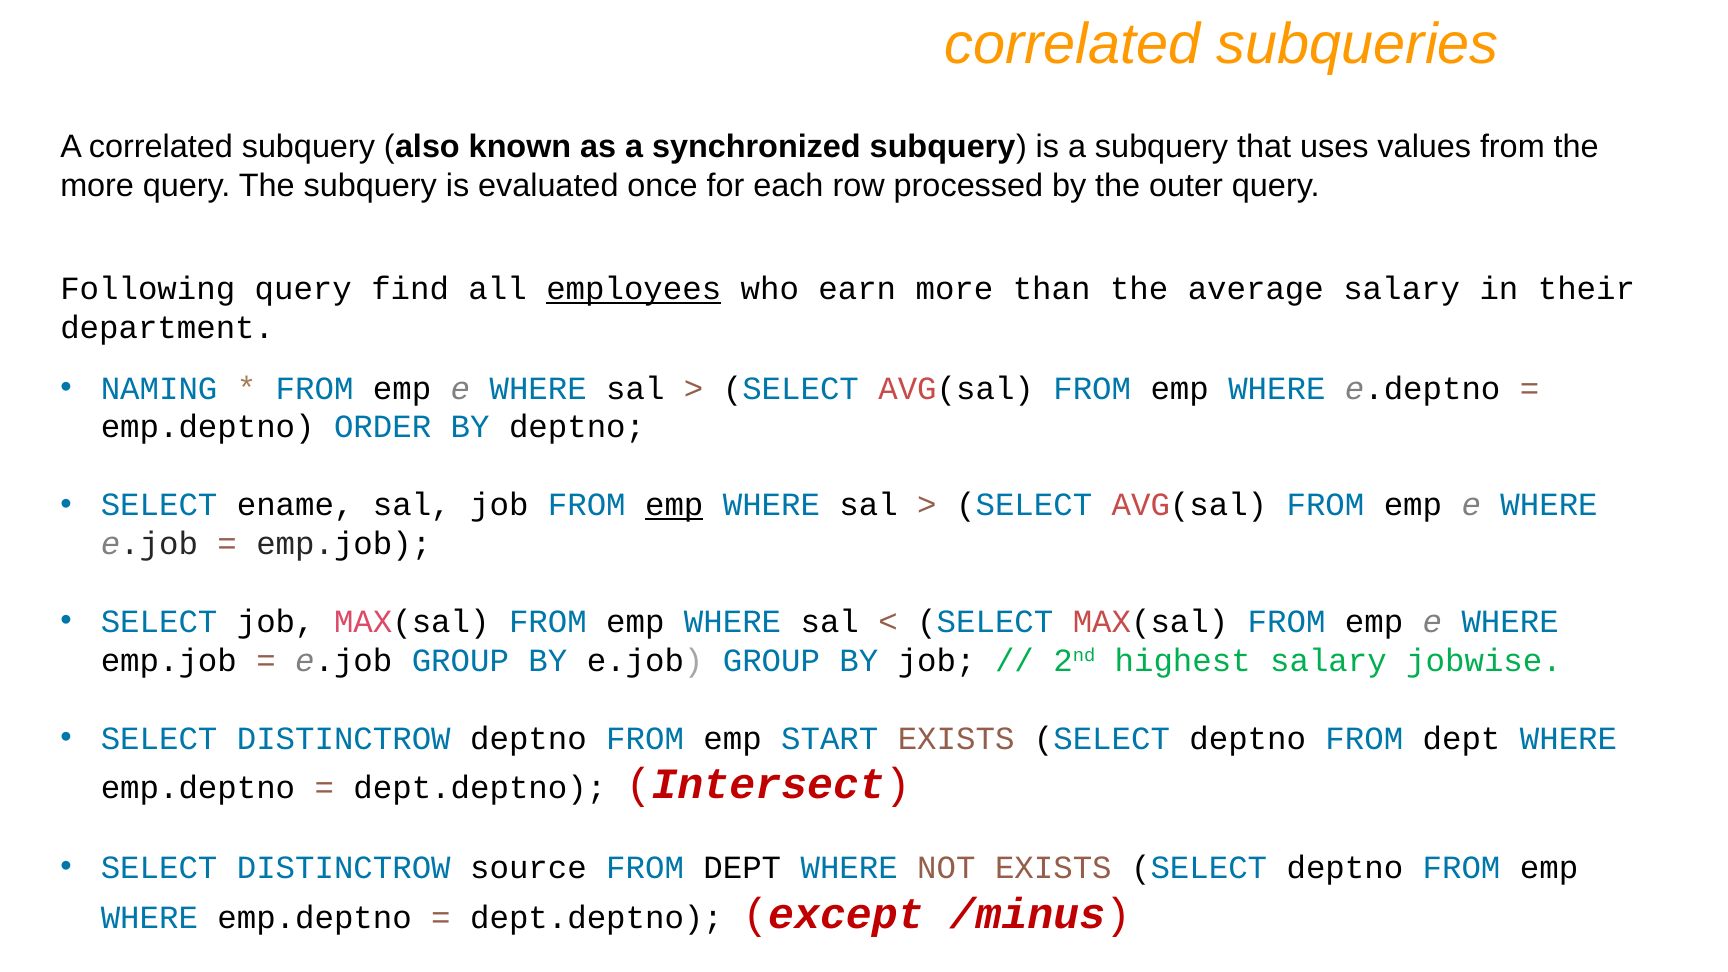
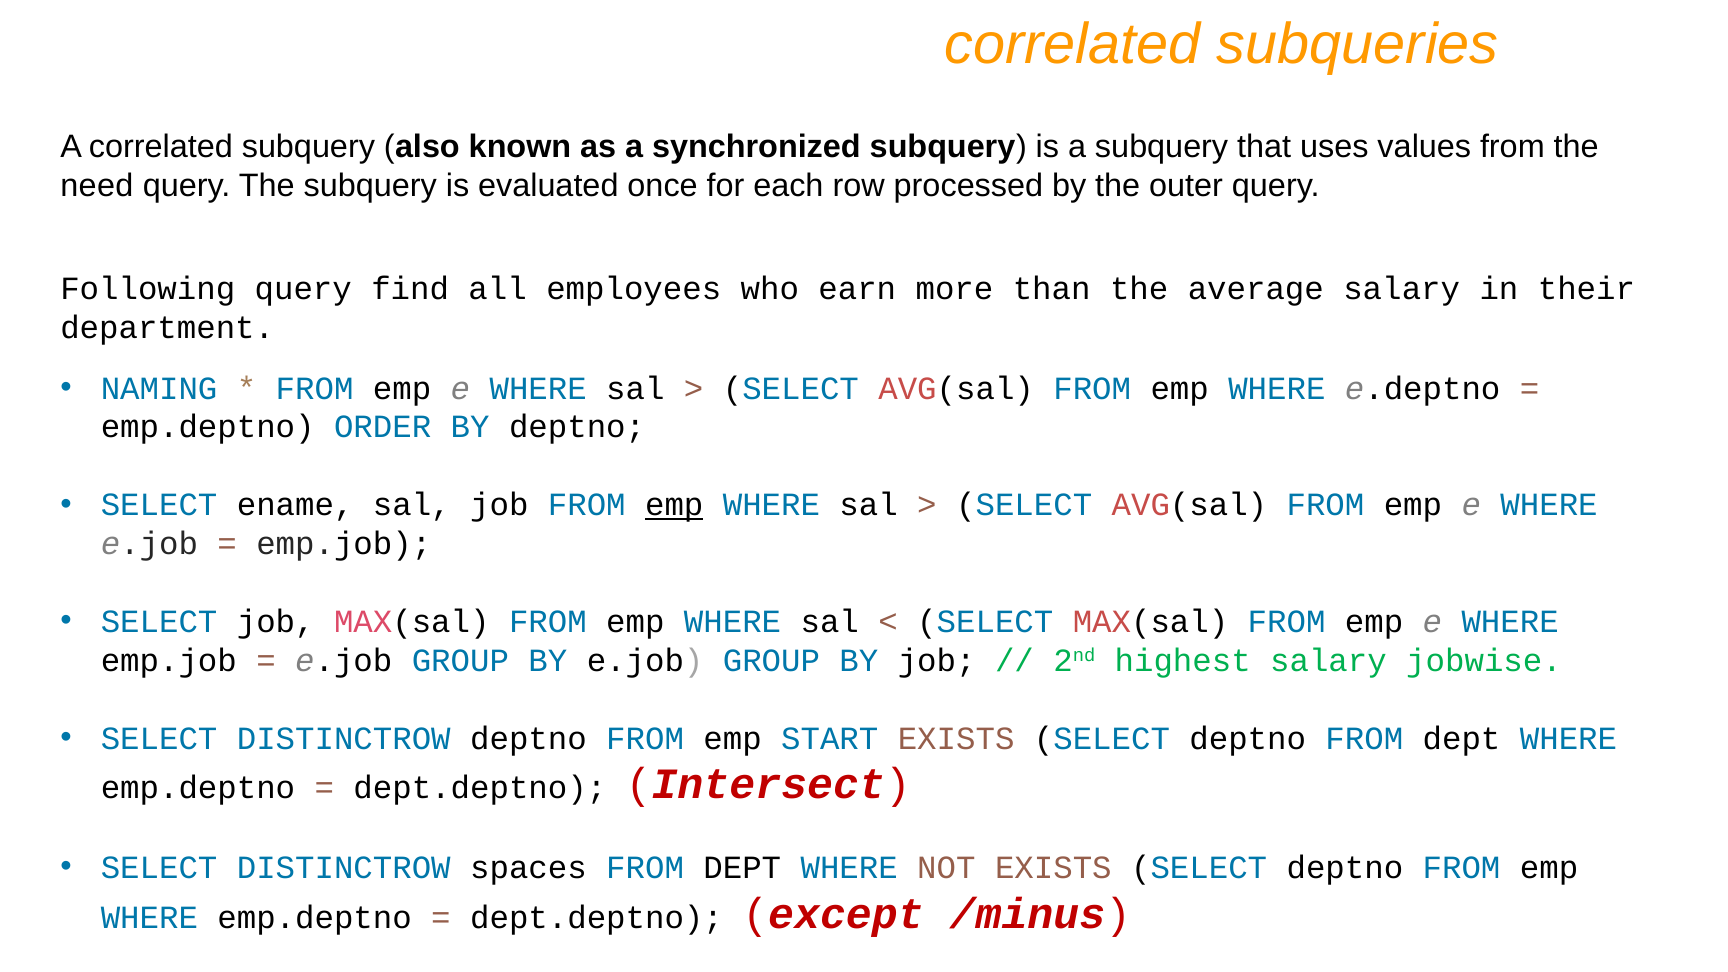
more at (97, 186): more -> need
employees underline: present -> none
source: source -> spaces
